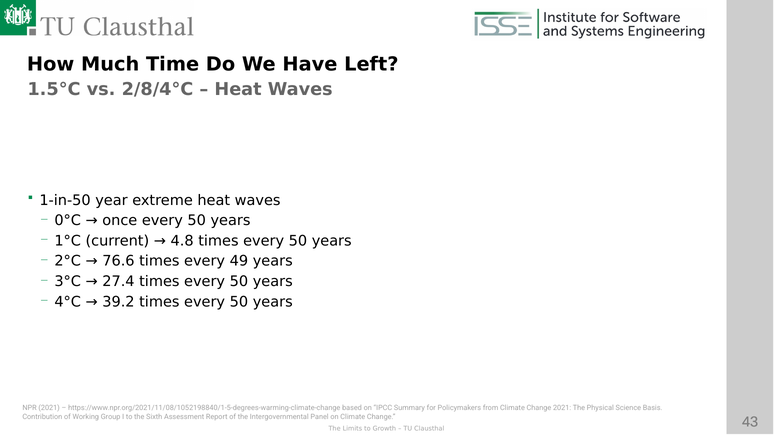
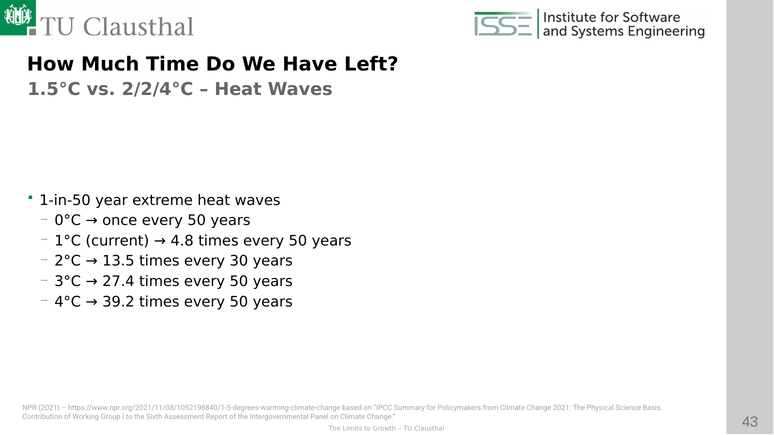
2/8/4°C: 2/8/4°C -> 2/2/4°C
76.6: 76.6 -> 13.5
49: 49 -> 30
